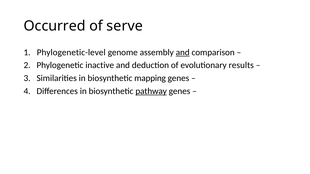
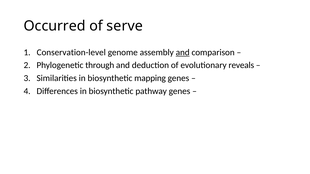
Phylogenetic-level: Phylogenetic-level -> Conservation-level
inactive: inactive -> through
results: results -> reveals
pathway underline: present -> none
